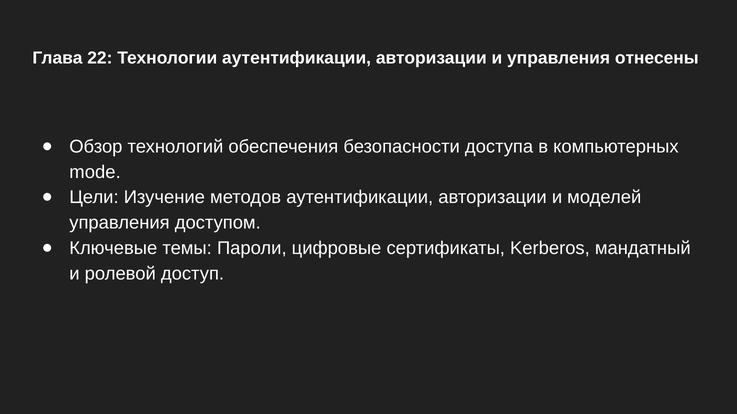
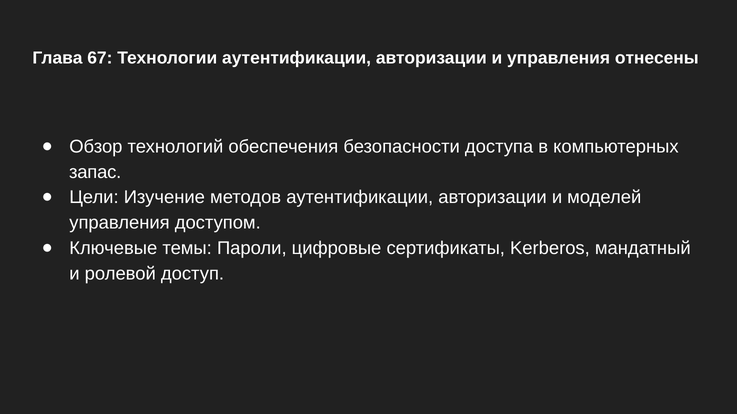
22: 22 -> 67
mode: mode -> запас
